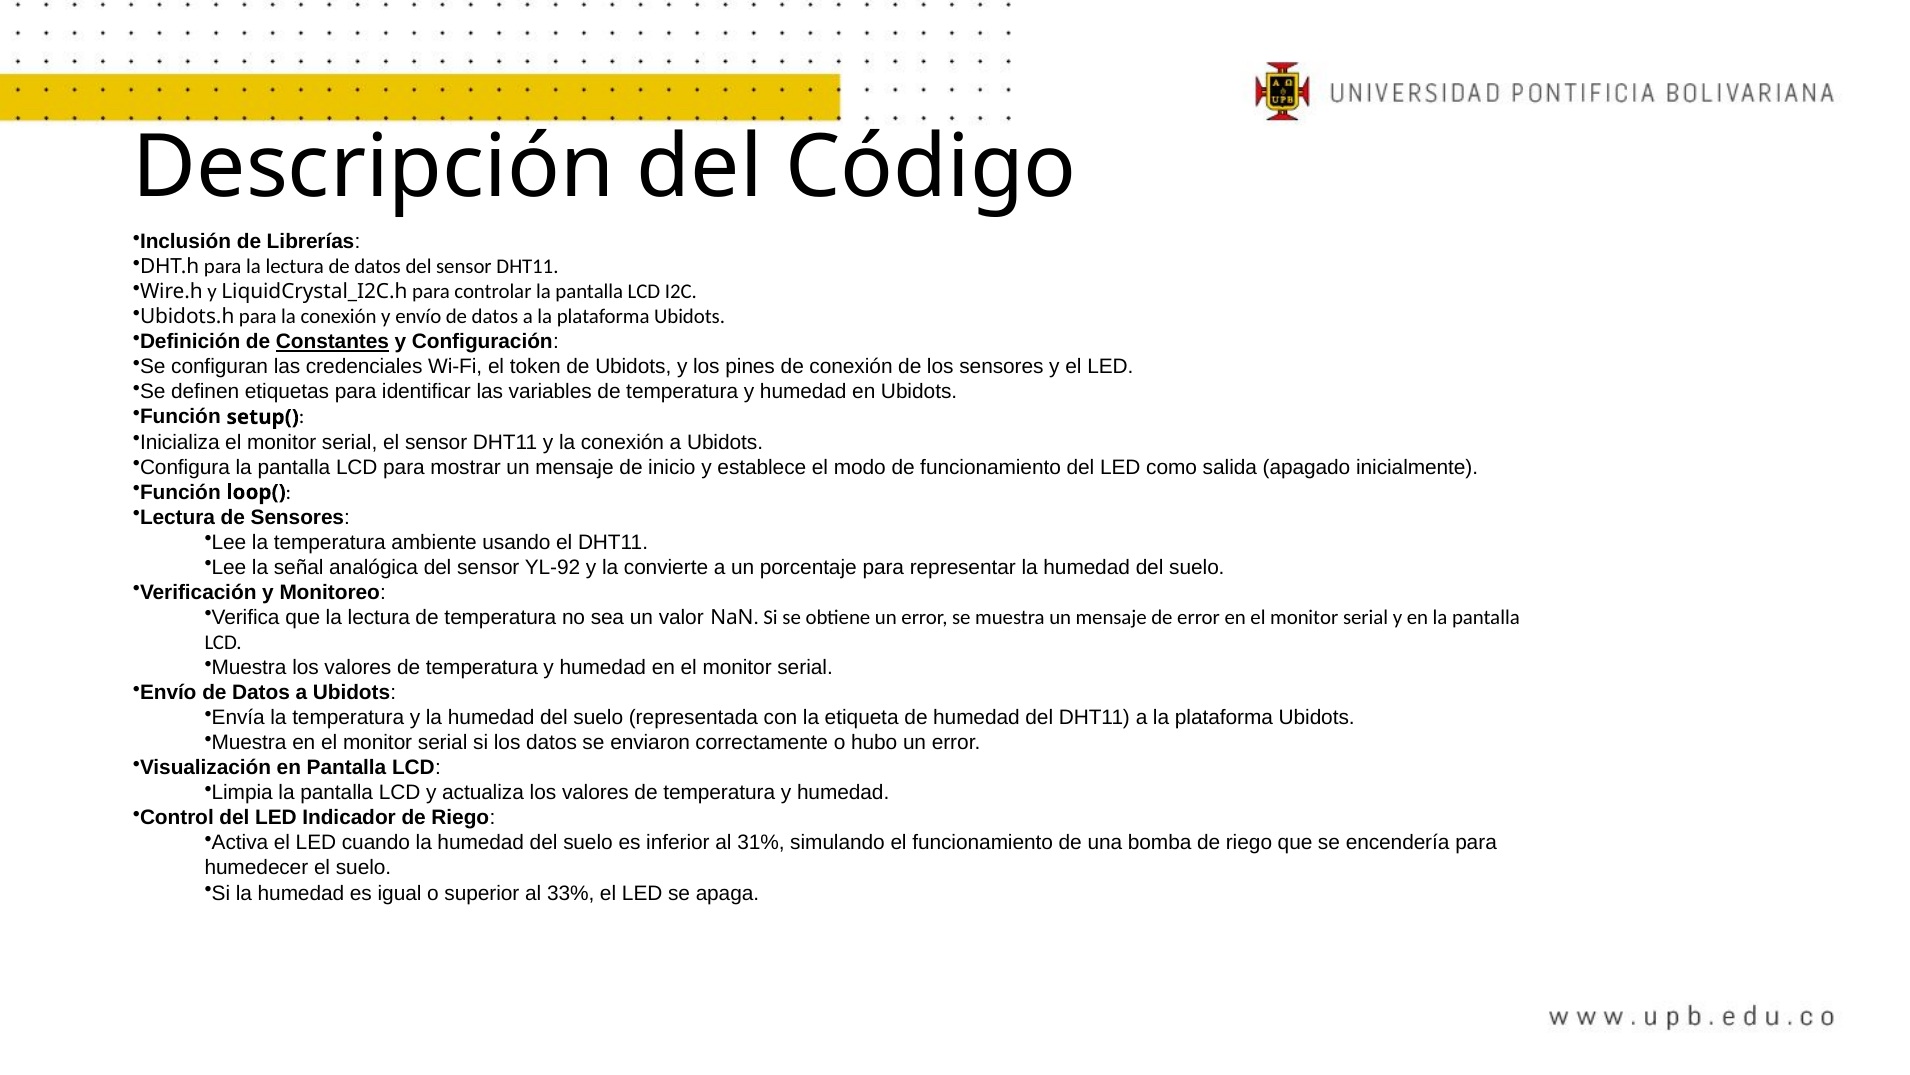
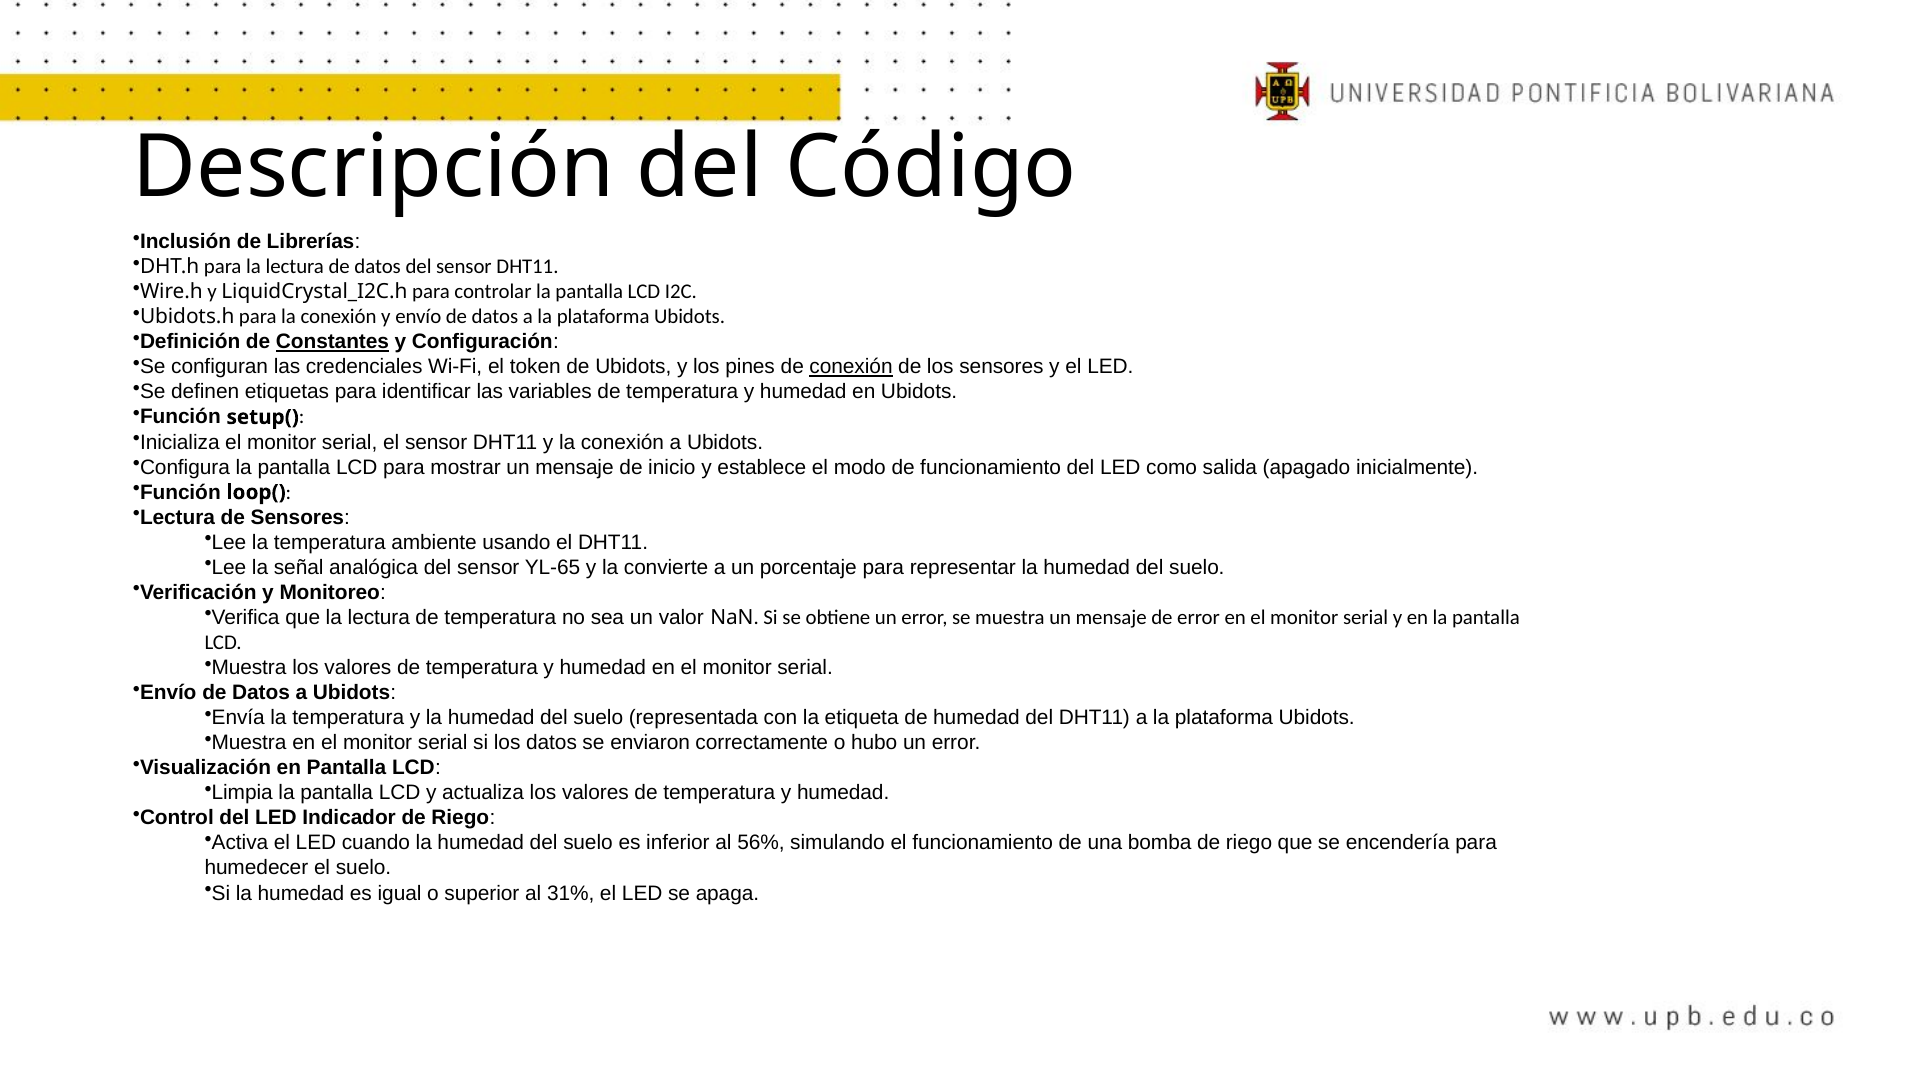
conexión at (851, 367) underline: none -> present
YL-92: YL-92 -> YL-65
31%: 31% -> 56%
33%: 33% -> 31%
